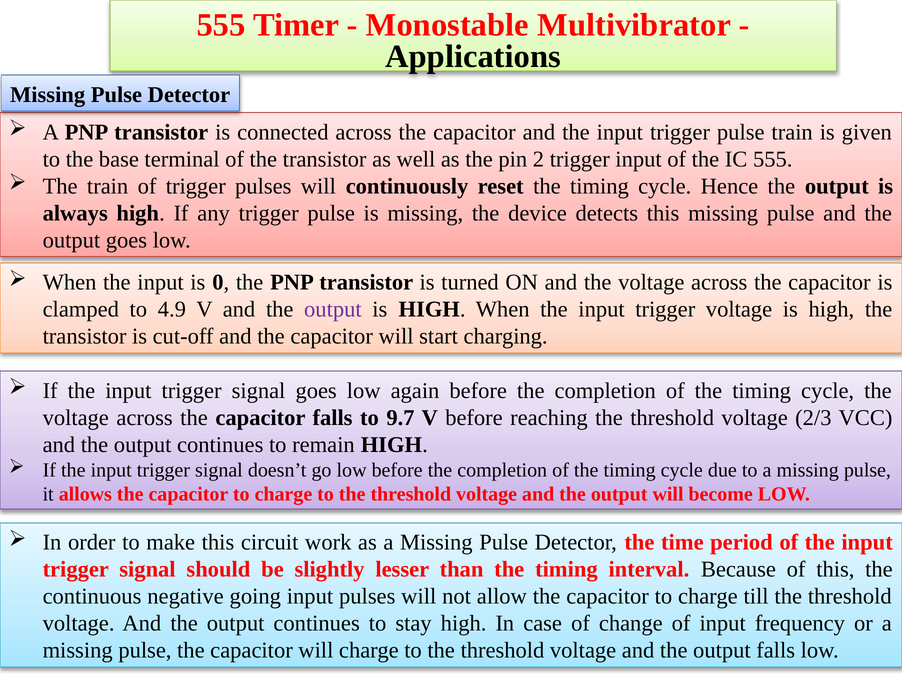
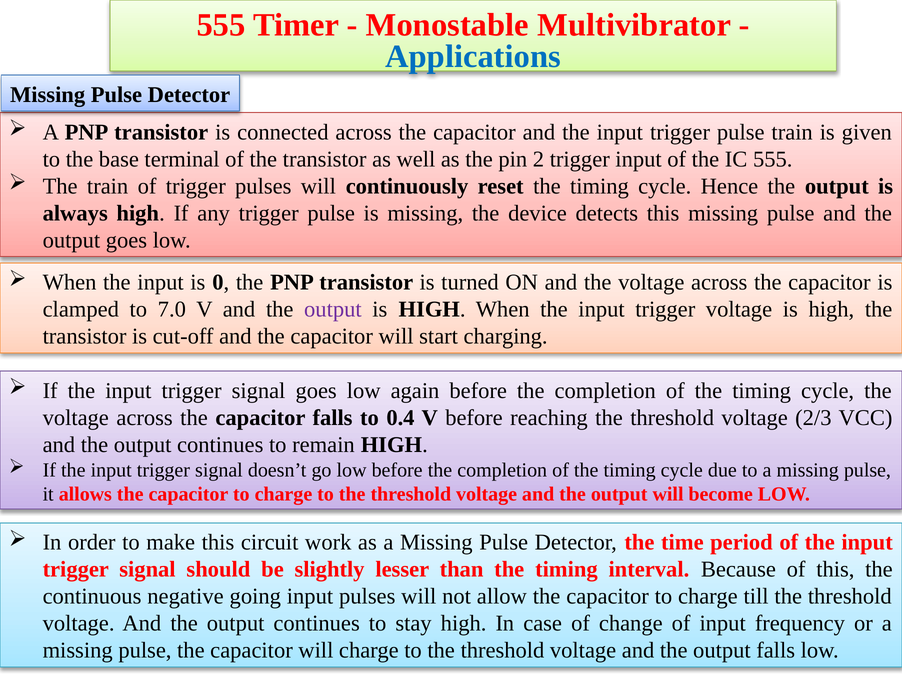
Applications colour: black -> blue
4.9: 4.9 -> 7.0
9.7: 9.7 -> 0.4
